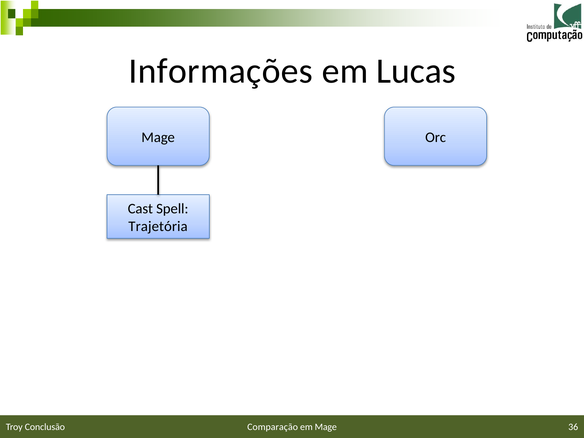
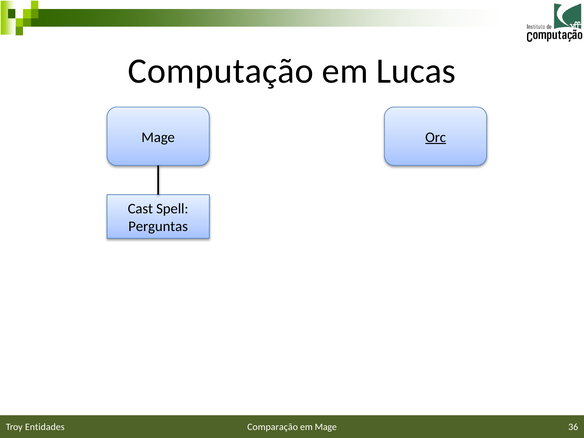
Informações: Informações -> Computação
Orc underline: none -> present
Trajetória: Trajetória -> Perguntas
Conclusão: Conclusão -> Entidades
